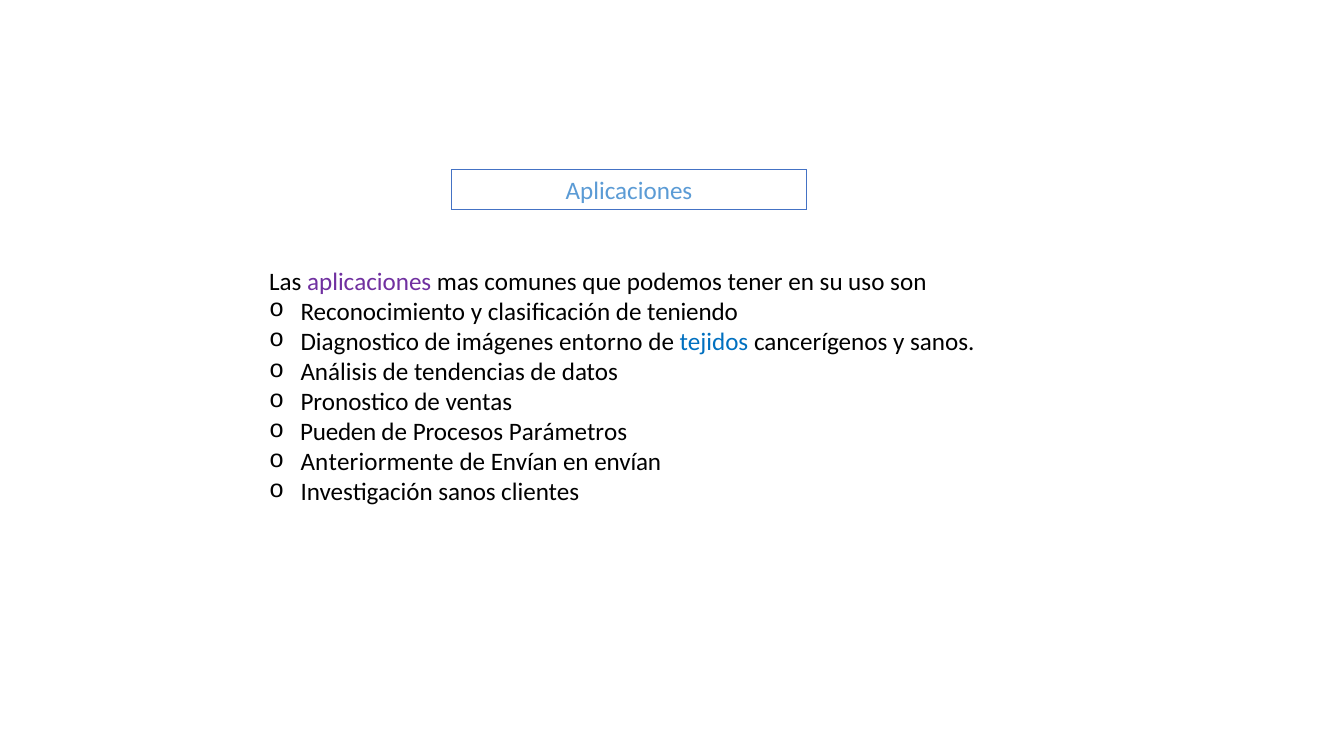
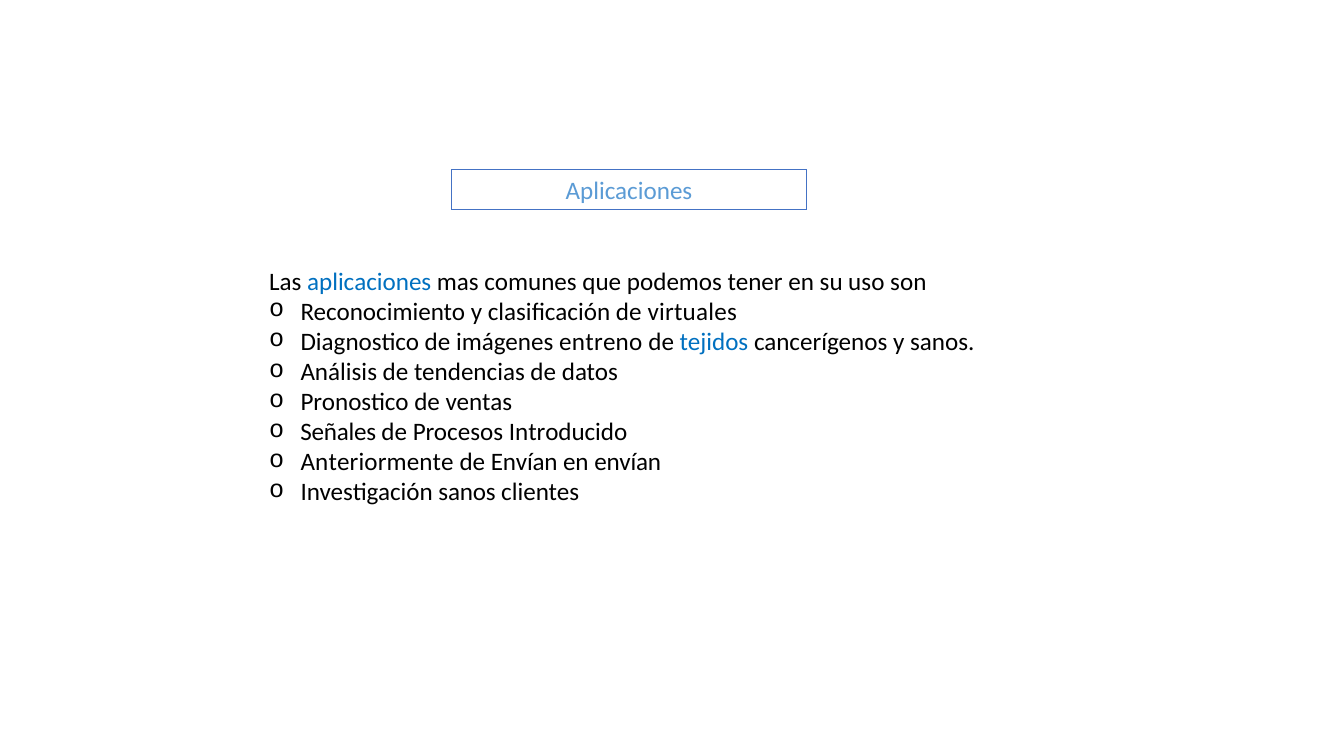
aplicaciones at (369, 282) colour: purple -> blue
teniendo: teniendo -> virtuales
entorno: entorno -> entreno
Pueden: Pueden -> Señales
Parámetros: Parámetros -> Introducido
